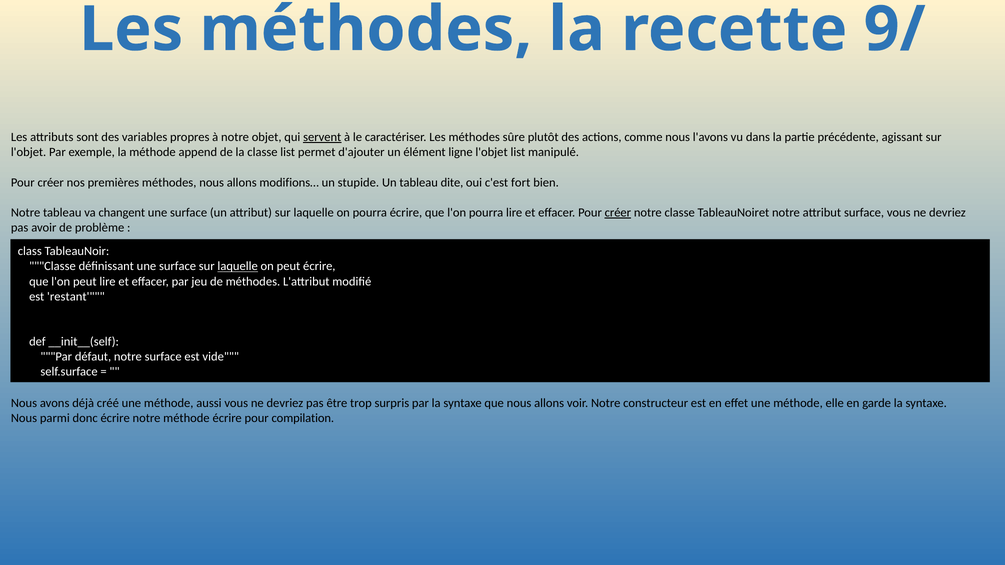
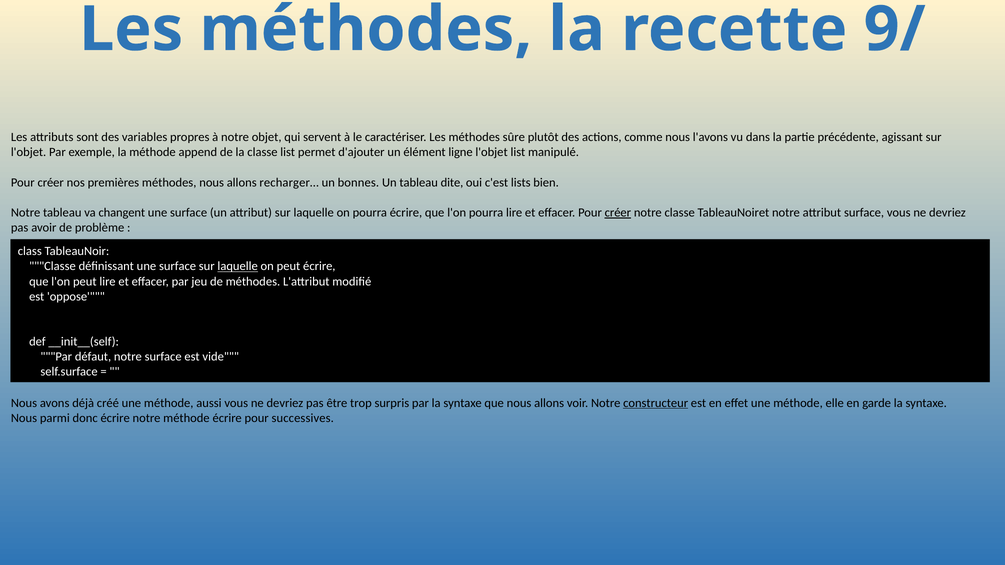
servent underline: present -> none
modifions…: modifions… -> recharger…
stupide: stupide -> bonnes
fort: fort -> lists
restant: restant -> oppose
constructeur underline: none -> present
compilation: compilation -> successives
